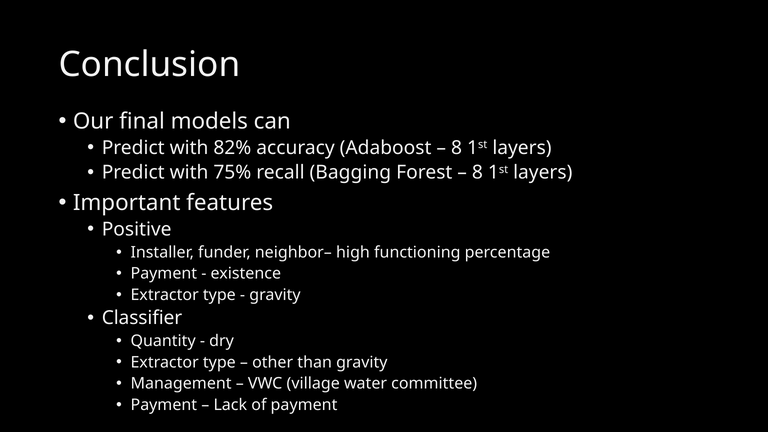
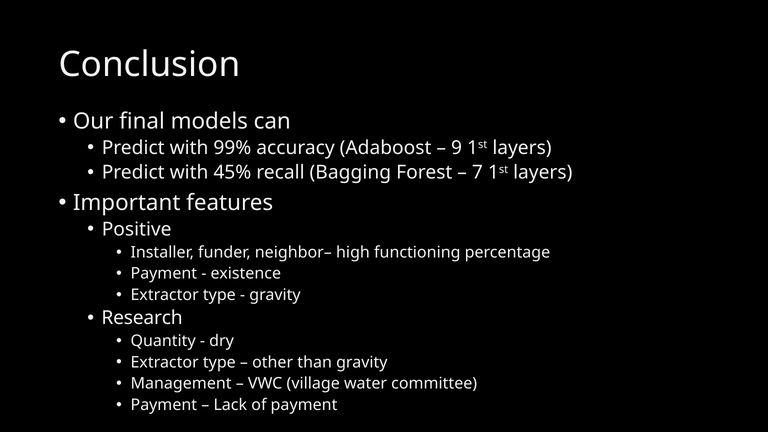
82%: 82% -> 99%
8 at (457, 148): 8 -> 9
75%: 75% -> 45%
8 at (477, 172): 8 -> 7
Classifier: Classifier -> Research
